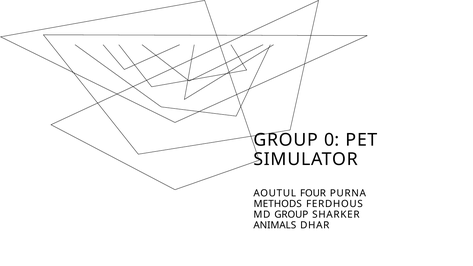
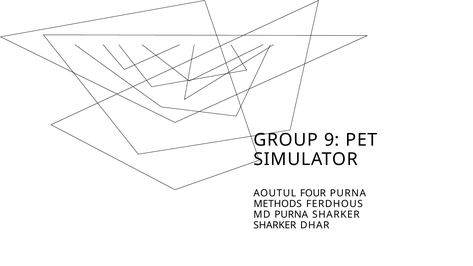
0: 0 -> 9
MD GROUP: GROUP -> PURNA
ANIMALS at (275, 225): ANIMALS -> SHARKER
